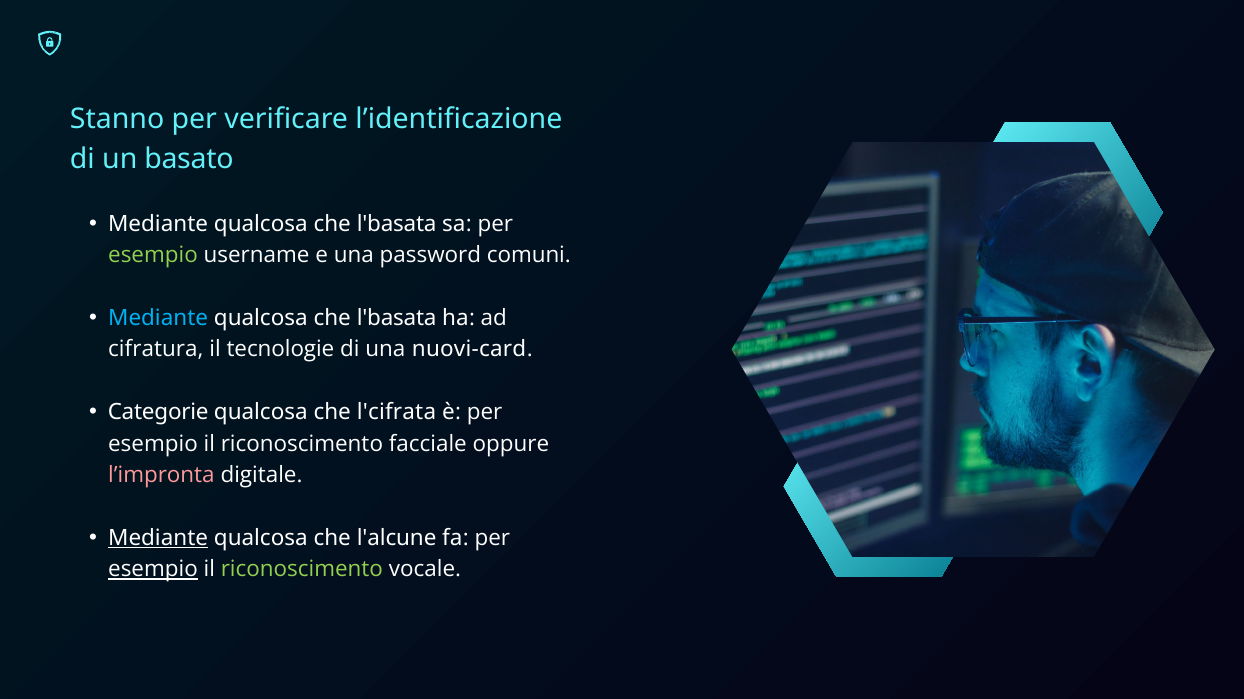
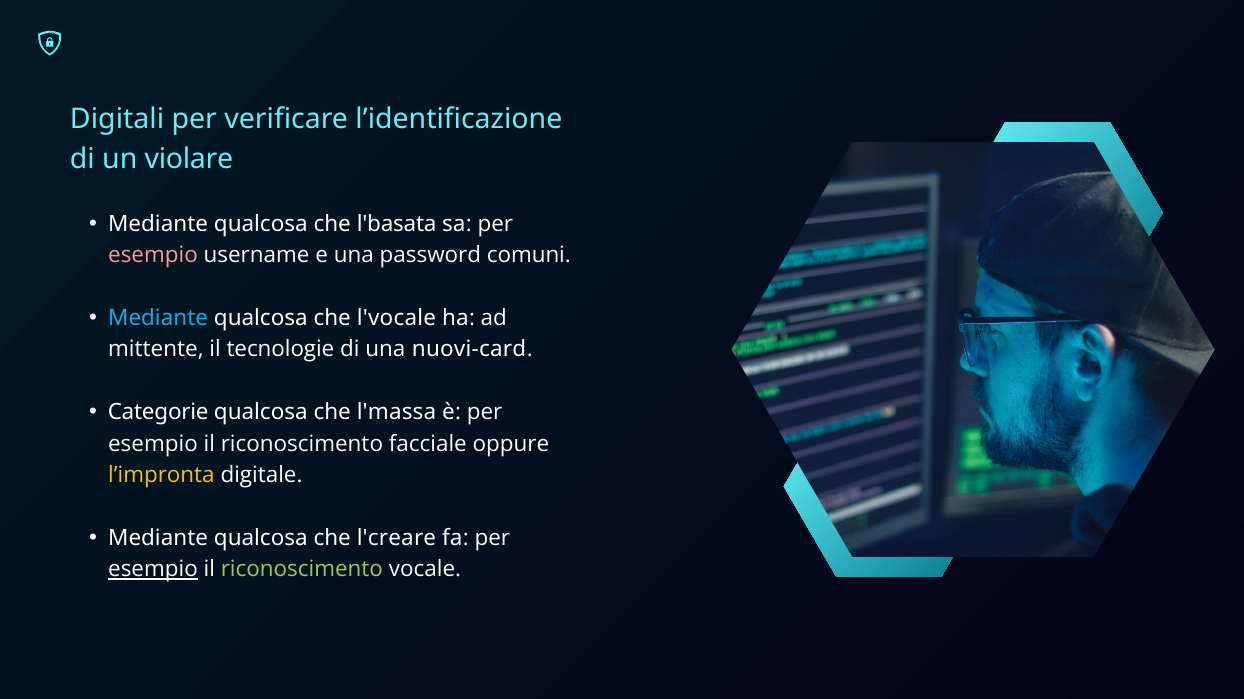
Stanno: Stanno -> Digitali
basato: basato -> violare
esempio at (153, 256) colour: light green -> pink
l'basata at (397, 318): l'basata -> l'vocale
cifratura: cifratura -> mittente
l'cifrata: l'cifrata -> l'massa
l’impronta colour: pink -> yellow
Mediante at (158, 539) underline: present -> none
l'alcune: l'alcune -> l'creare
